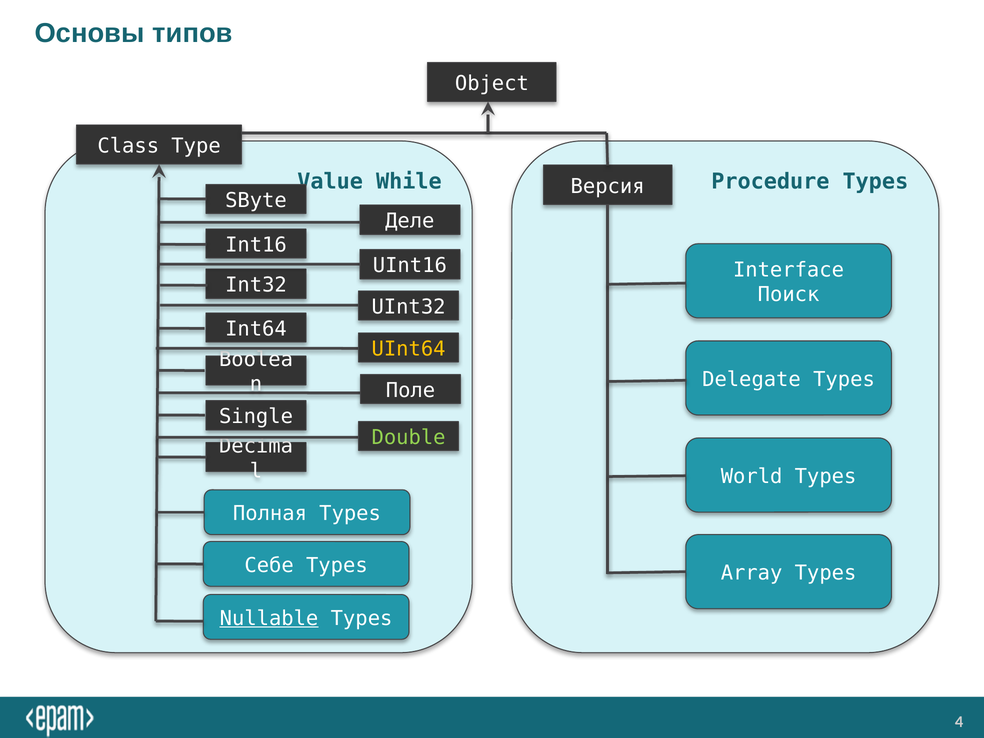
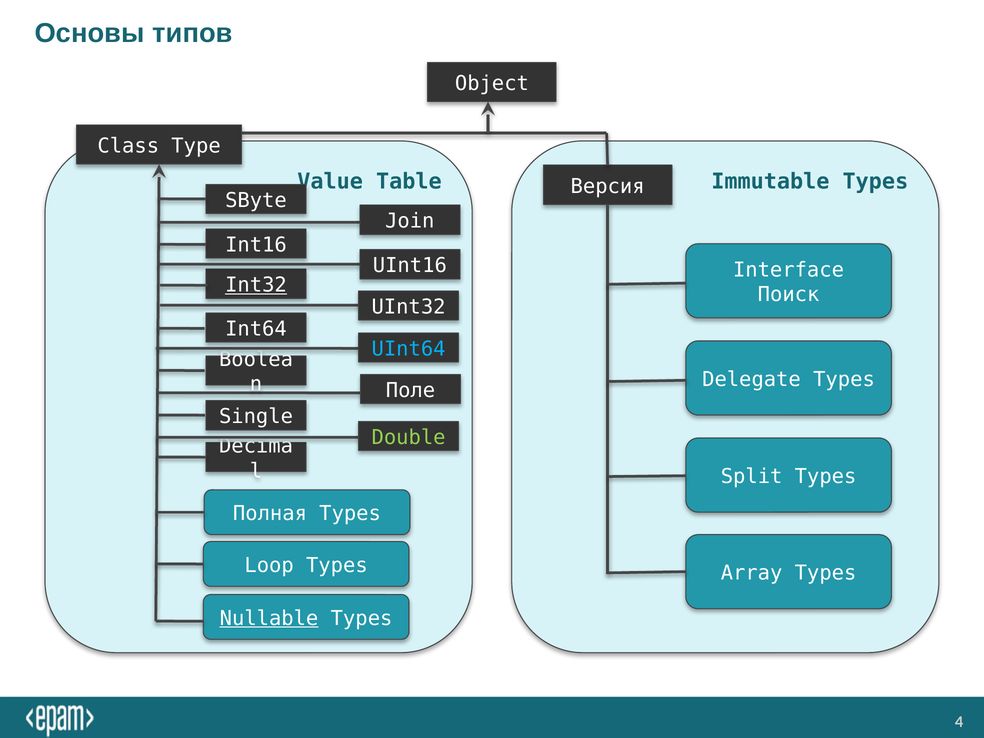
While: While -> Table
Procedure: Procedure -> Immutable
Деле: Деле -> Join
Int32 underline: none -> present
UInt64 colour: yellow -> light blue
World: World -> Split
Себе: Себе -> Loop
